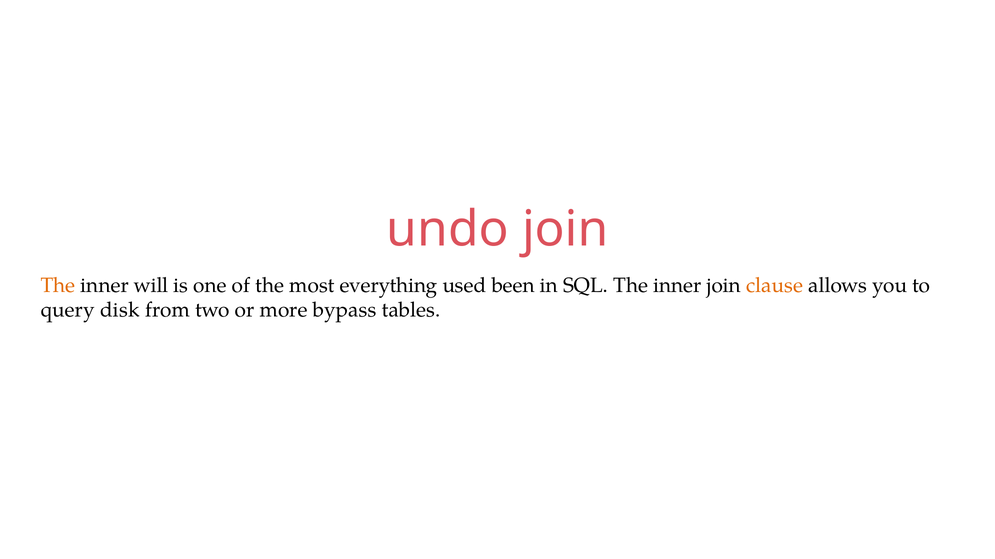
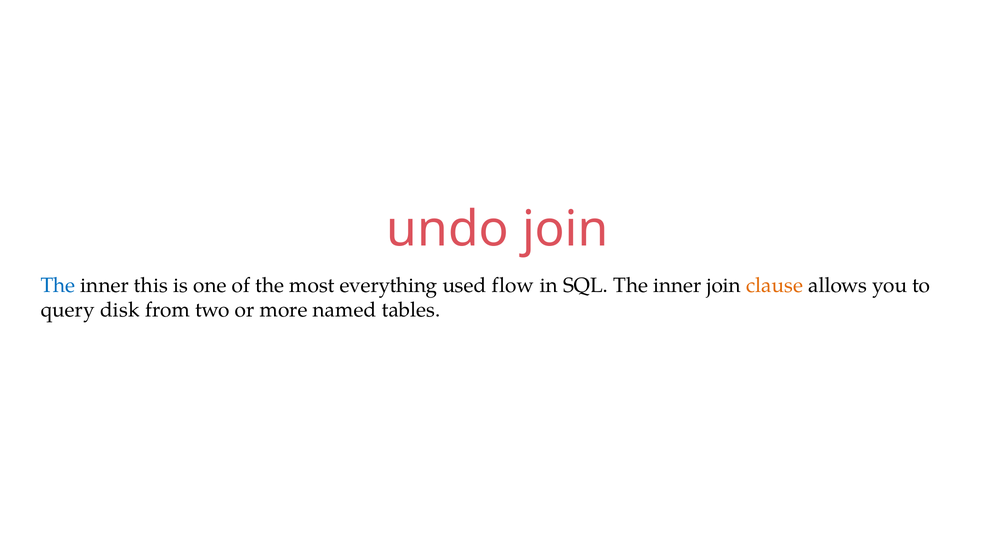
The at (58, 286) colour: orange -> blue
will: will -> this
been: been -> flow
bypass: bypass -> named
